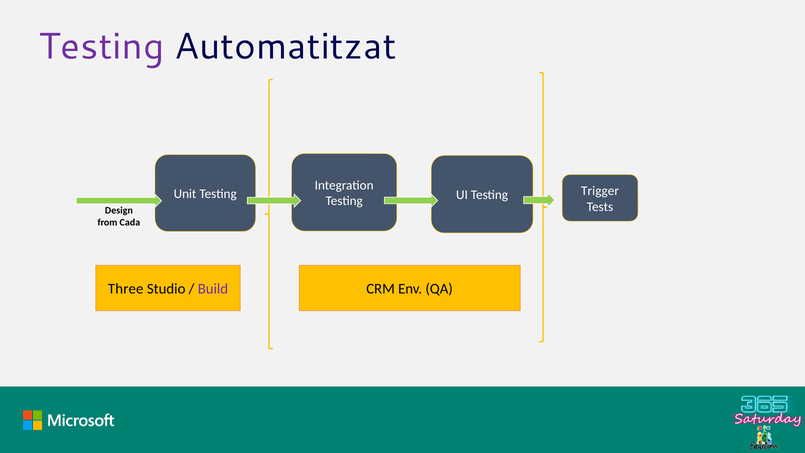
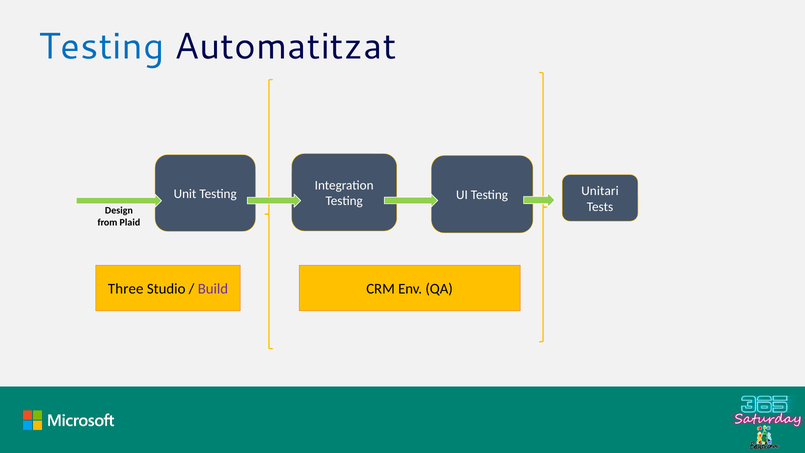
Testing at (101, 47) colour: purple -> blue
Trigger: Trigger -> Unitari
Cada: Cada -> Plaid
